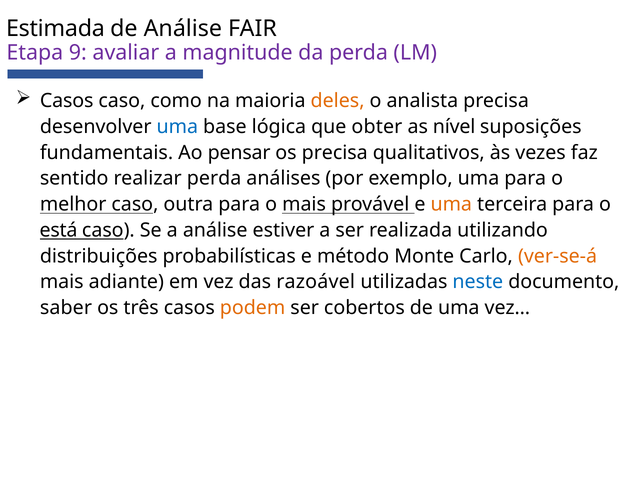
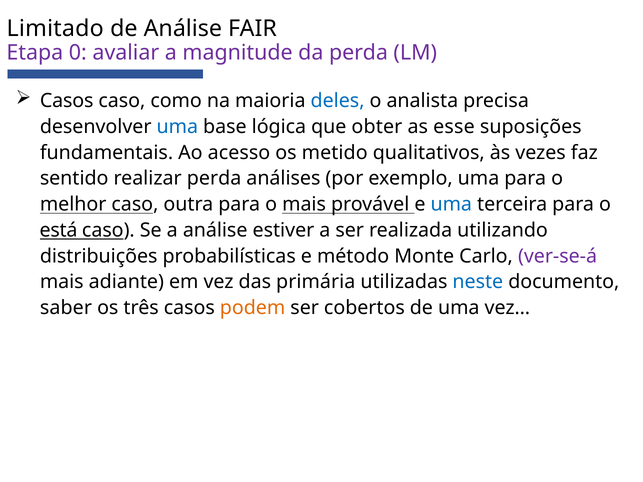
Estimada: Estimada -> Limitado
9: 9 -> 0
deles colour: orange -> blue
nível: nível -> esse
pensar: pensar -> acesso
os precisa: precisa -> metido
uma at (451, 204) colour: orange -> blue
ver-se-á colour: orange -> purple
razoável: razoável -> primária
